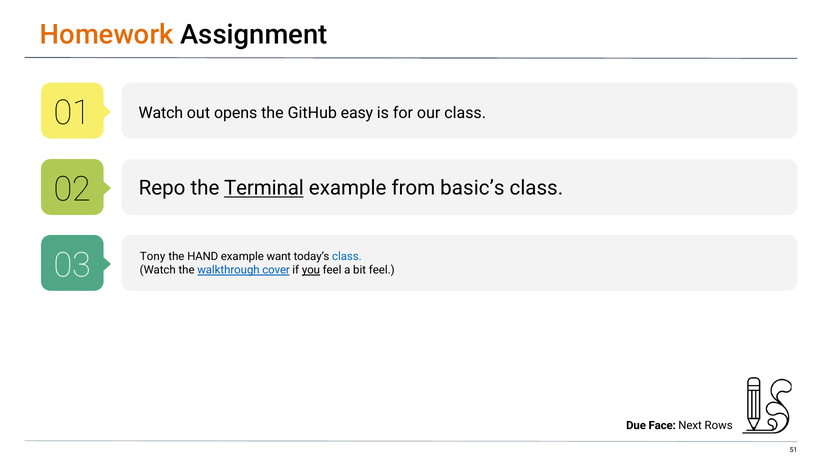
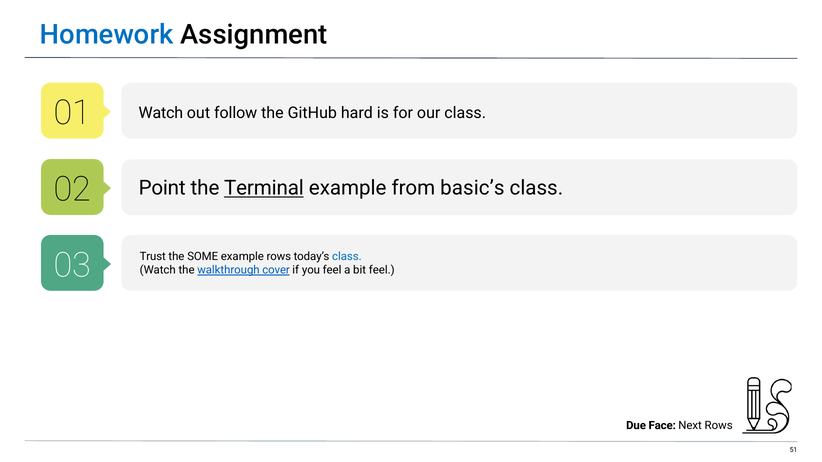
Homework colour: orange -> blue
opens: opens -> follow
easy: easy -> hard
Repo: Repo -> Point
Tony: Tony -> Trust
HAND: HAND -> SOME
example want: want -> rows
you underline: present -> none
